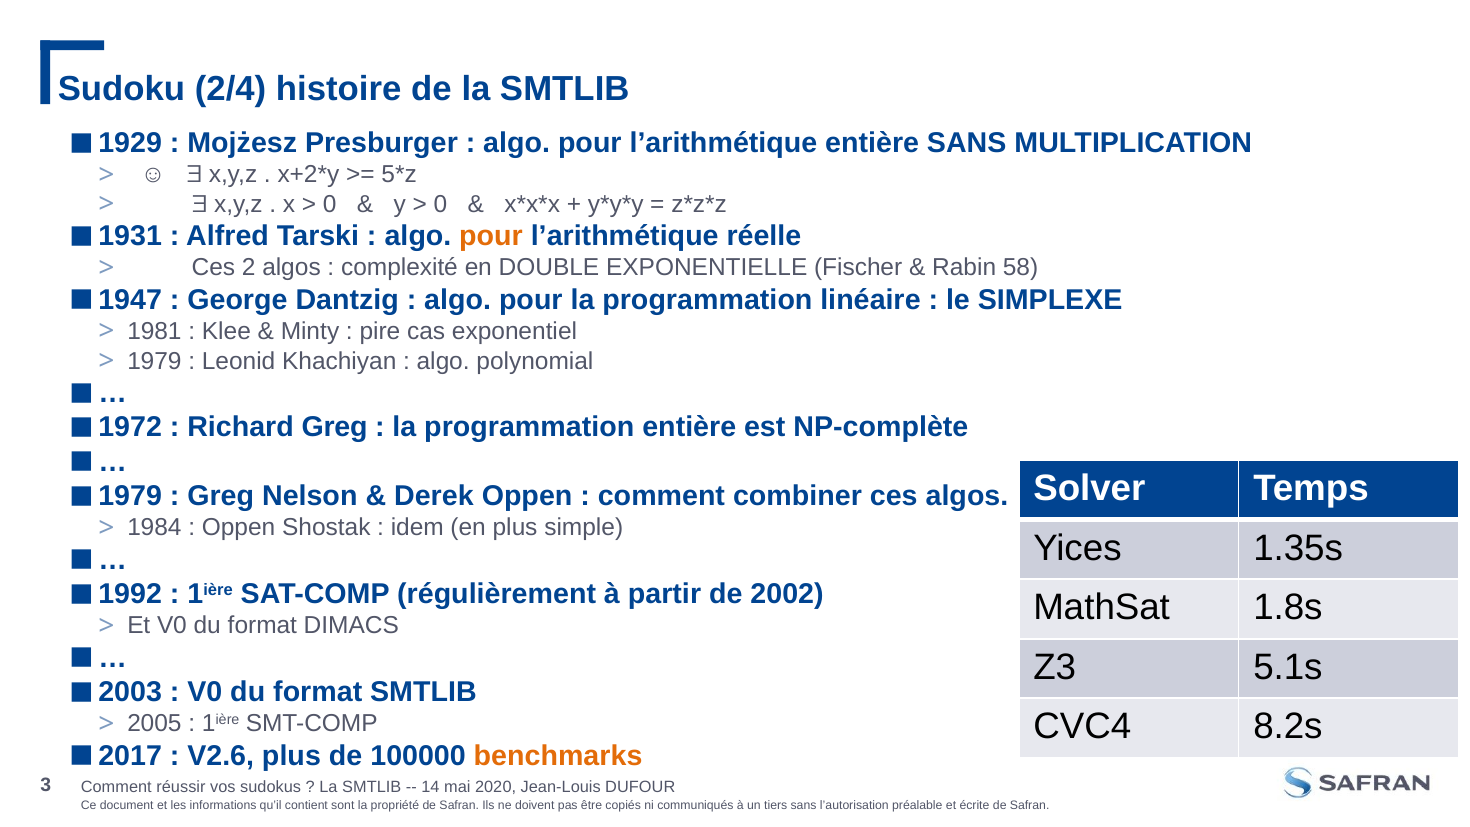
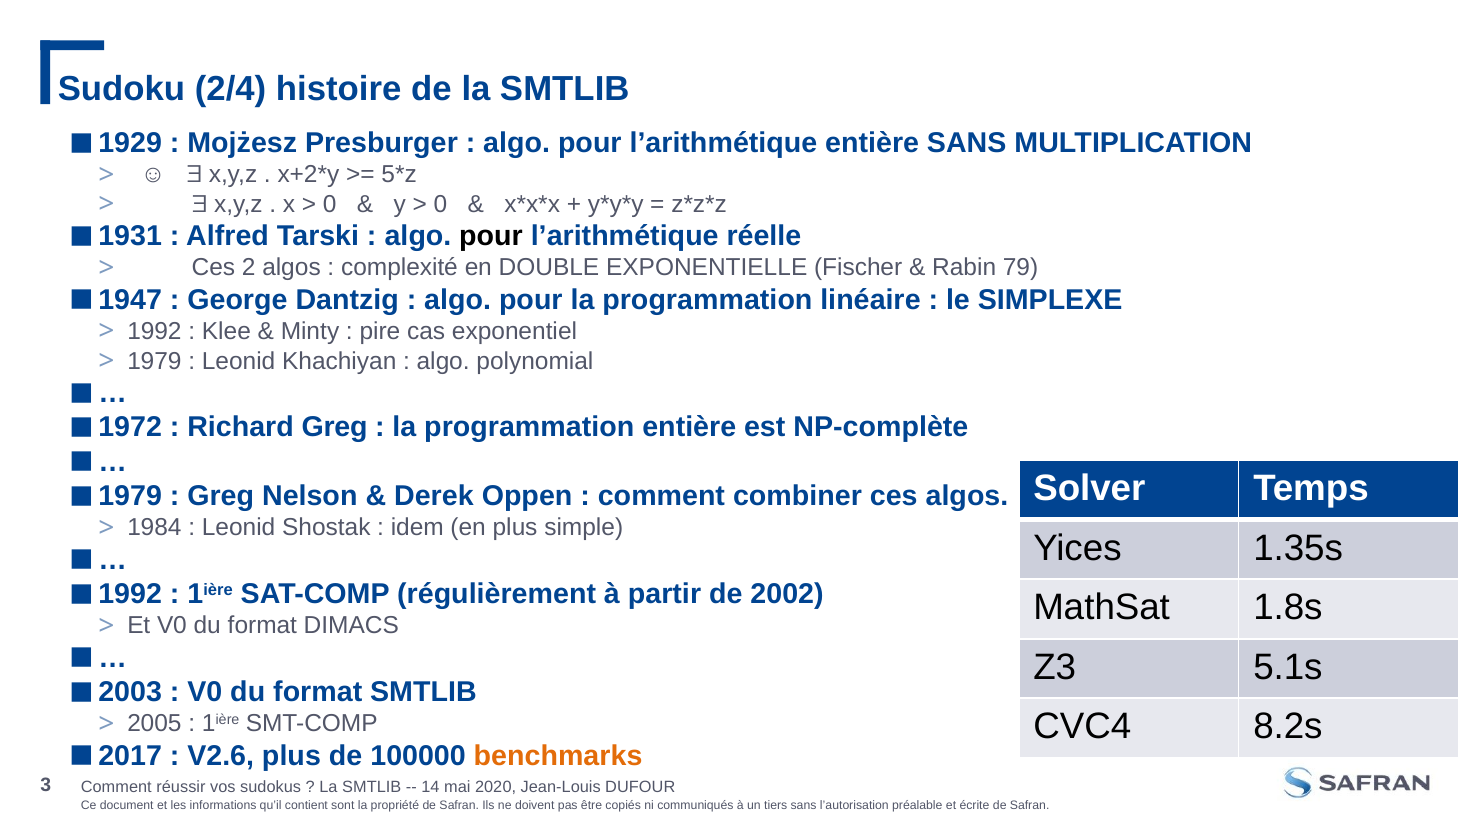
pour at (491, 236) colour: orange -> black
58: 58 -> 79
1981 at (154, 332): 1981 -> 1992
Oppen at (239, 528): Oppen -> Leonid
